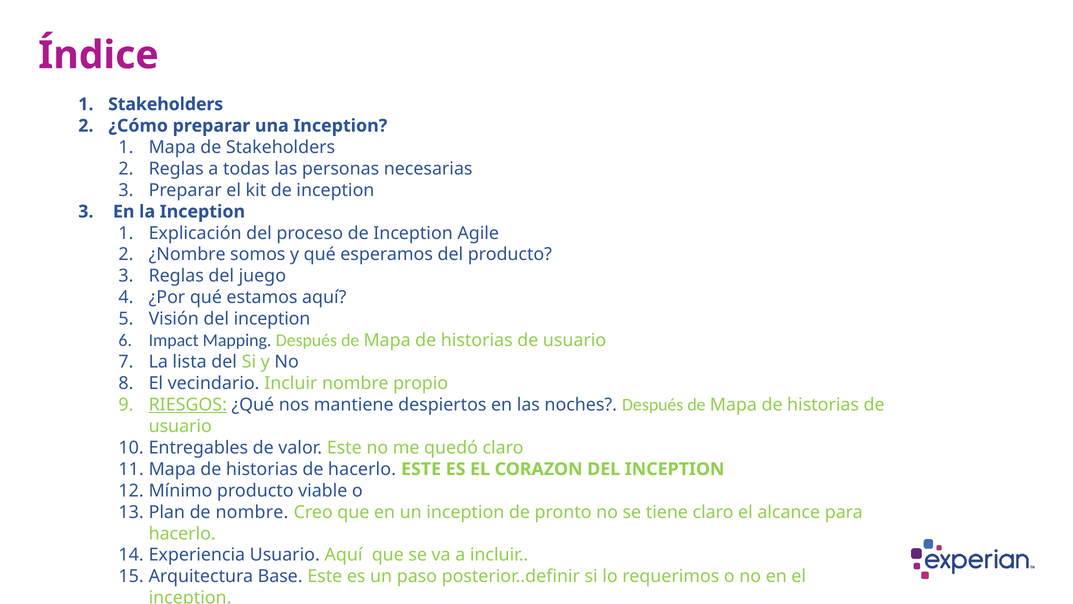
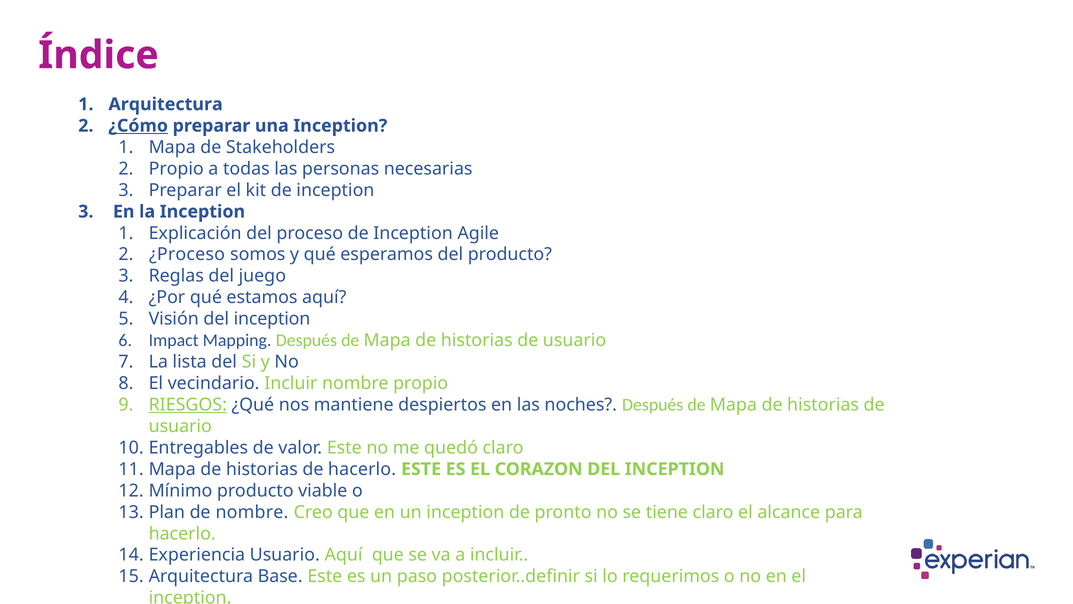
Stakeholders at (166, 104): Stakeholders -> Arquitectura
¿Cómo underline: none -> present
Reglas at (176, 169): Reglas -> Propio
¿Nombre: ¿Nombre -> ¿Proceso
